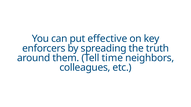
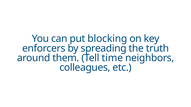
effective: effective -> blocking
